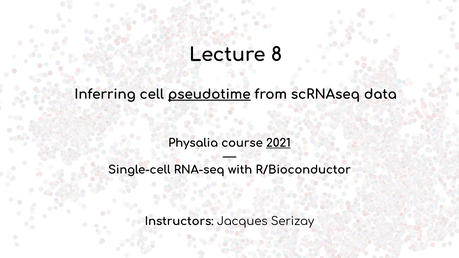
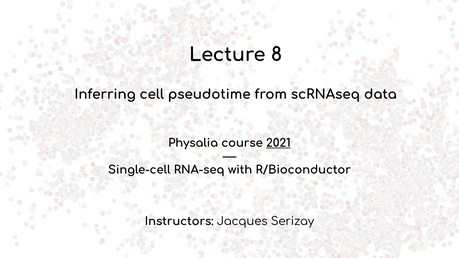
pseudotime underline: present -> none
